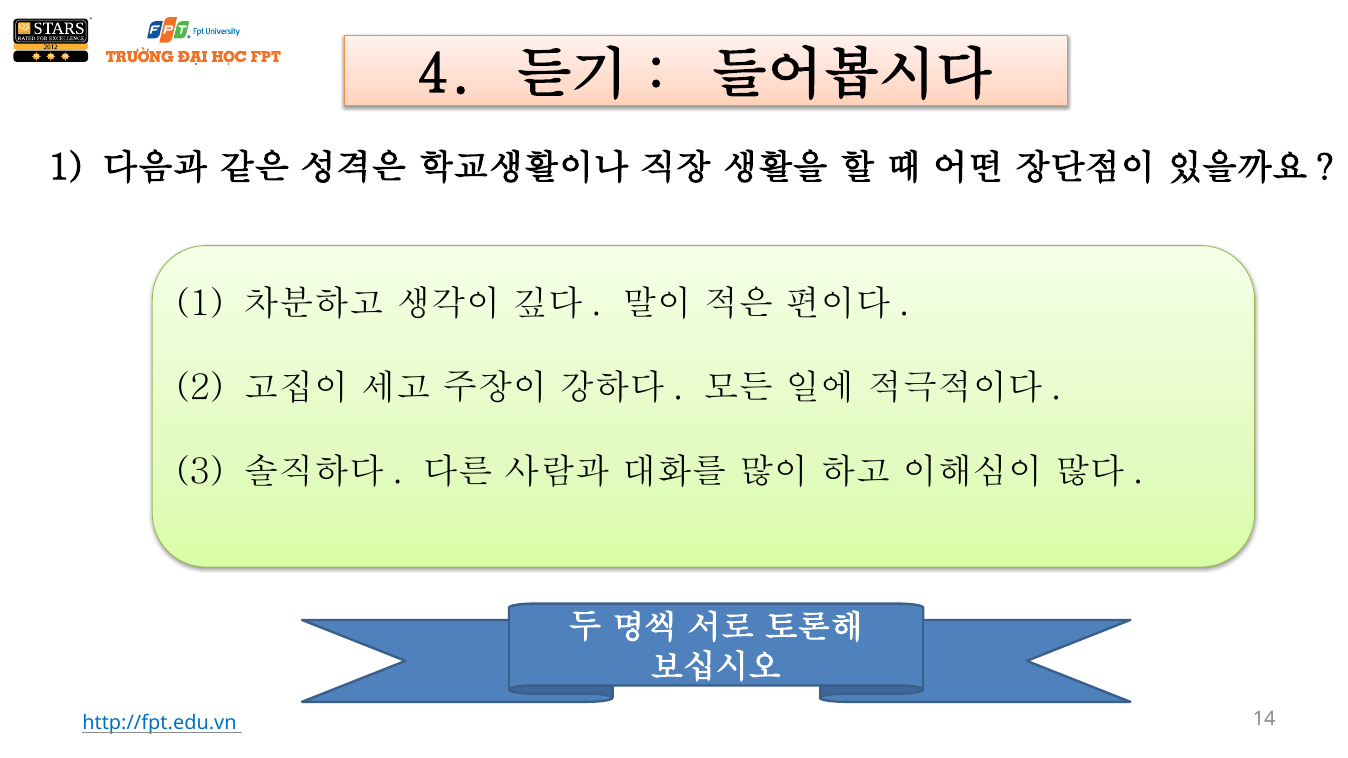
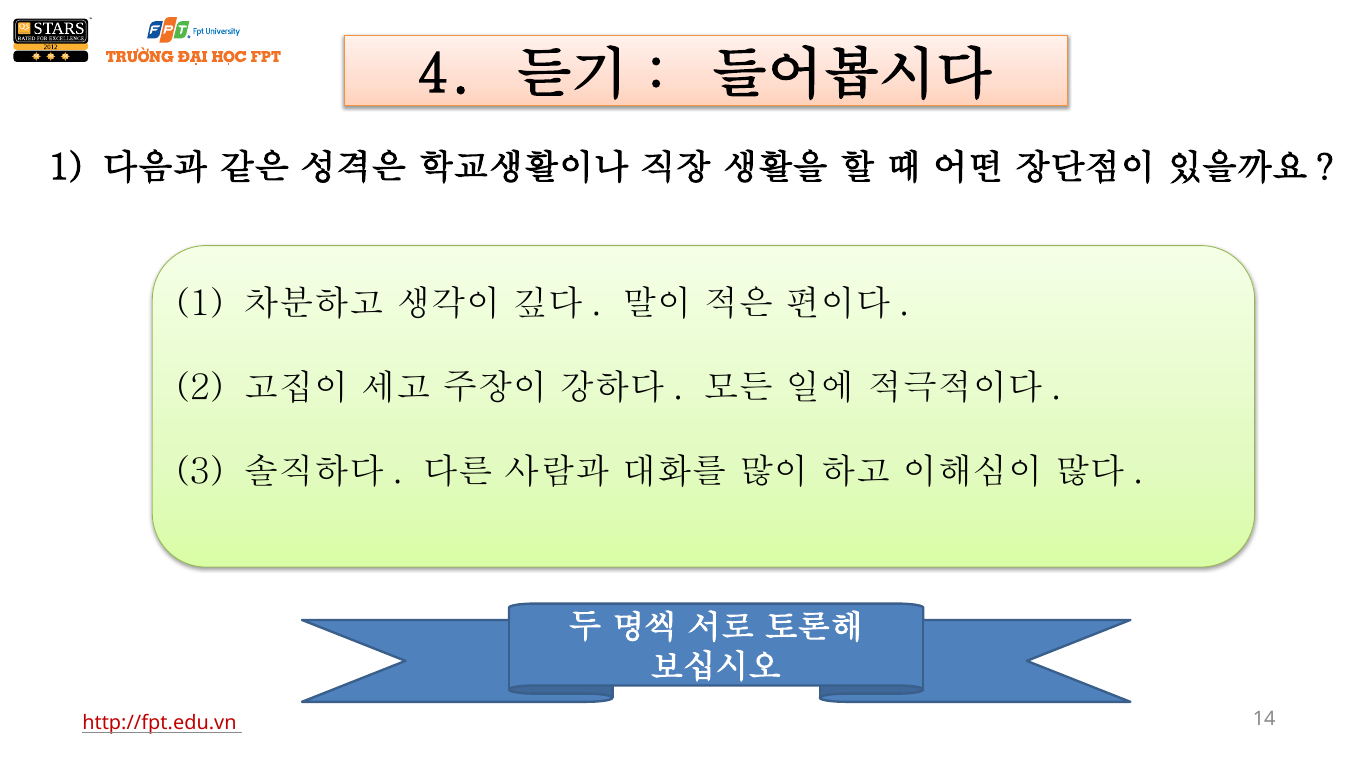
http://fpt.edu.vn colour: blue -> red
